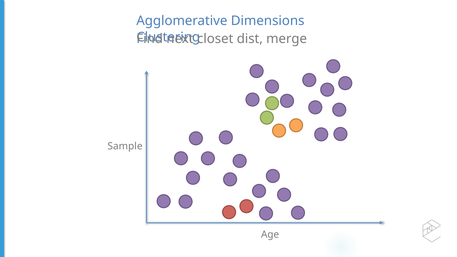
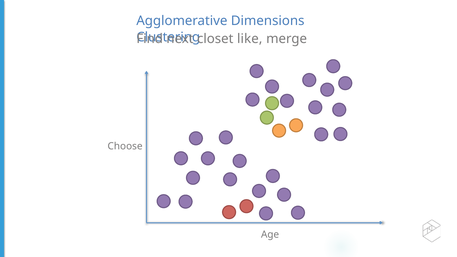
dist: dist -> like
Sample: Sample -> Choose
